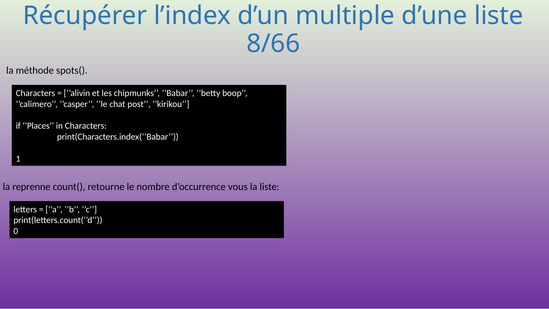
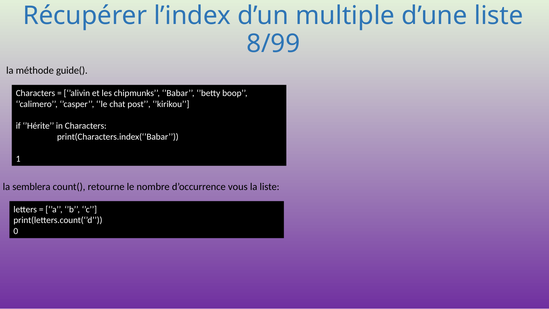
8/66: 8/66 -> 8/99
spots(: spots( -> guide(
’Places: ’Places -> ’Hérite
reprenne: reprenne -> semblera
